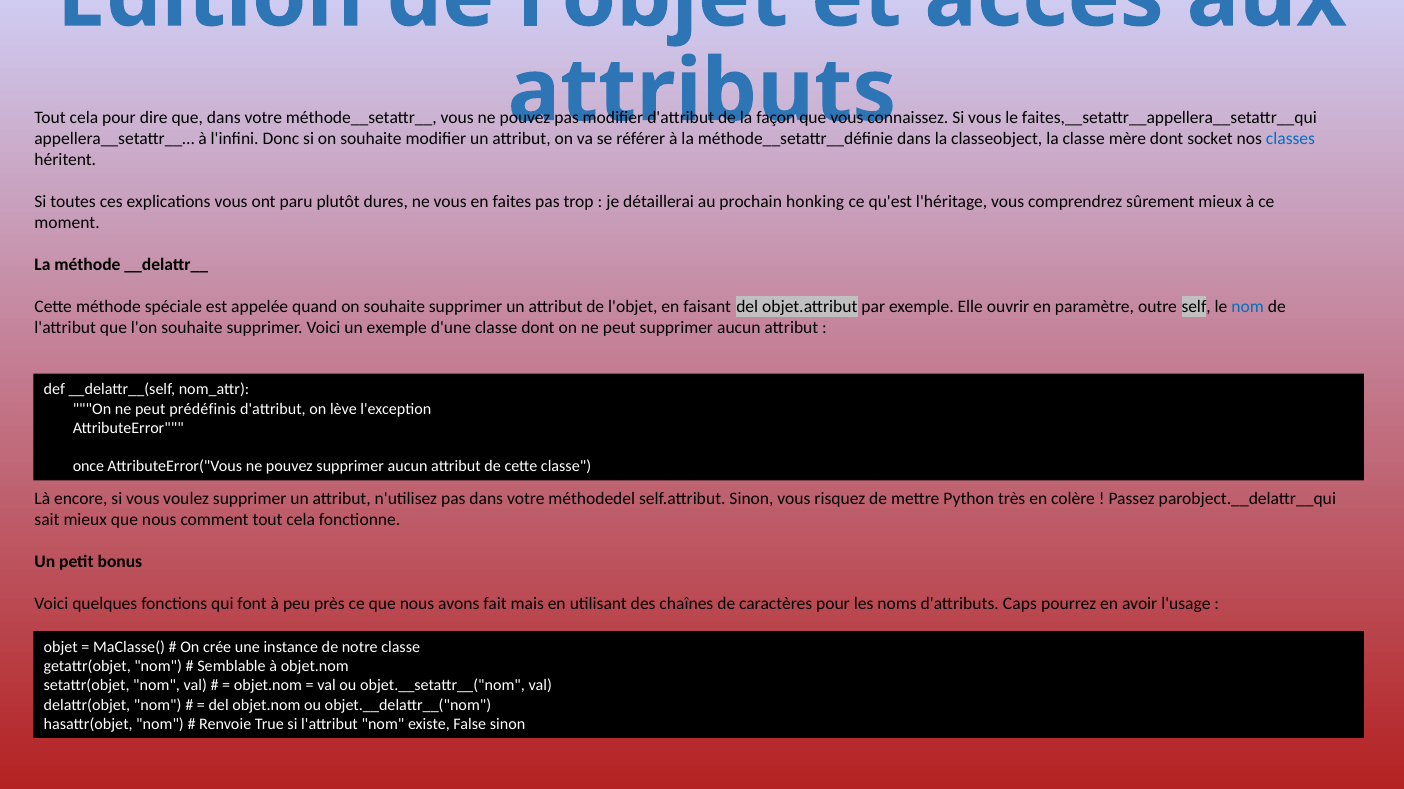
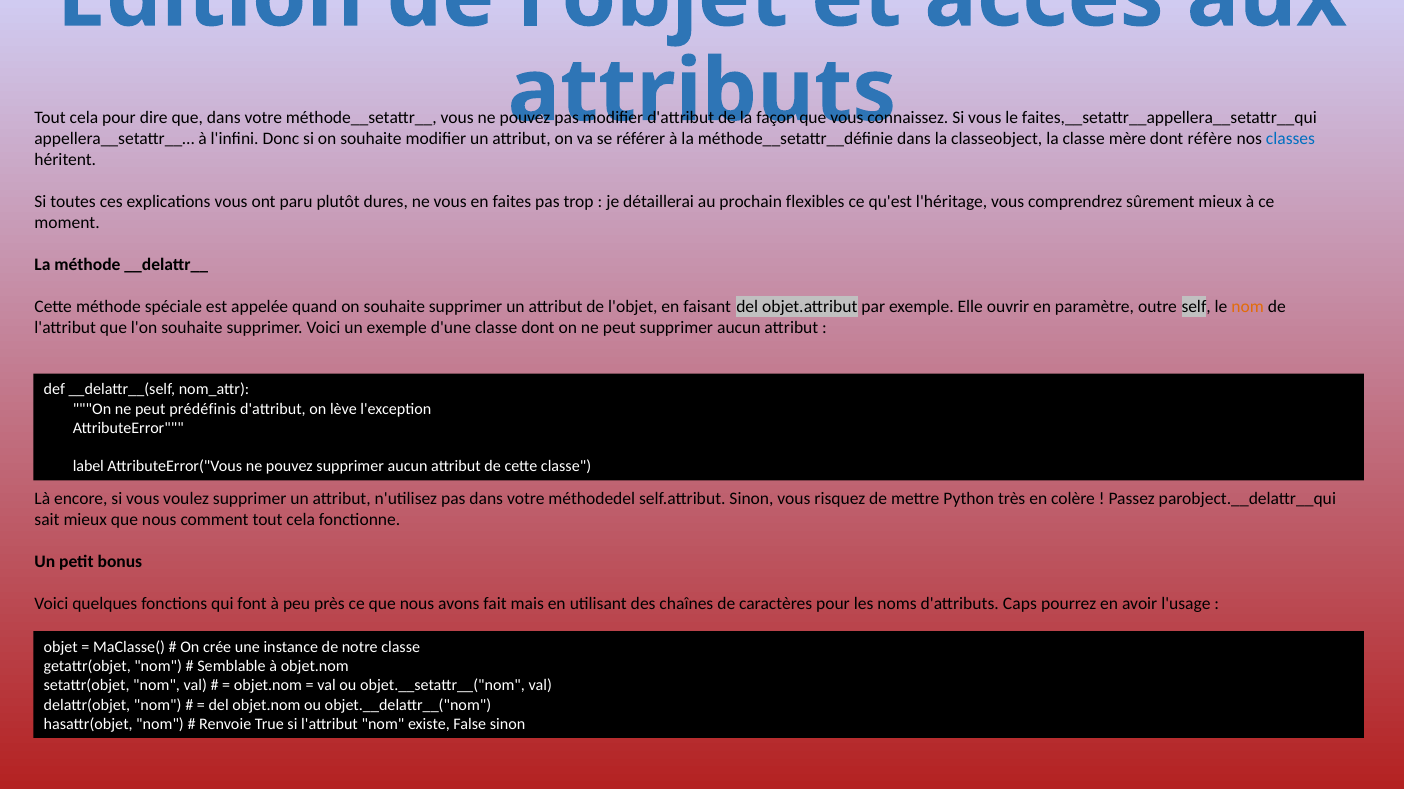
socket: socket -> réfère
honking: honking -> flexibles
nom at (1248, 307) colour: blue -> orange
once: once -> label
